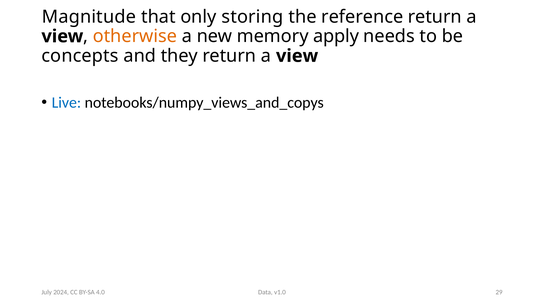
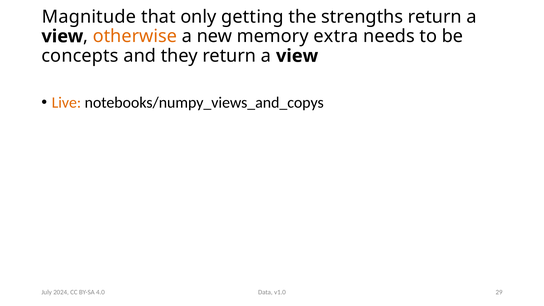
storing: storing -> getting
reference: reference -> strengths
apply: apply -> extra
Live colour: blue -> orange
